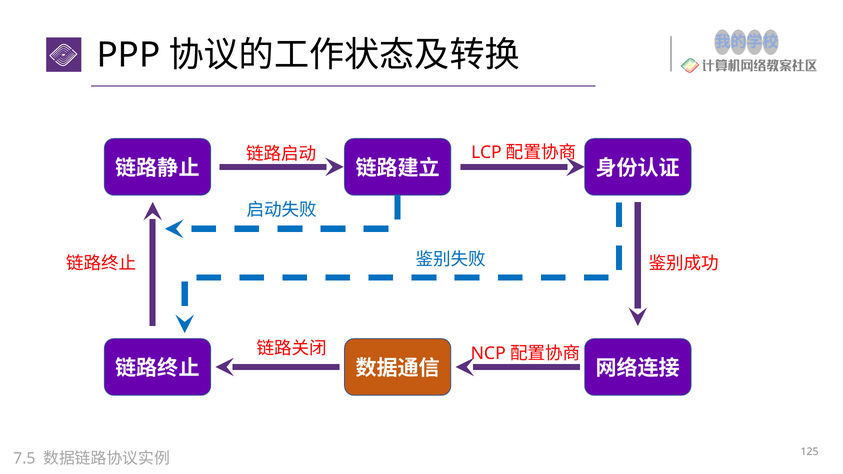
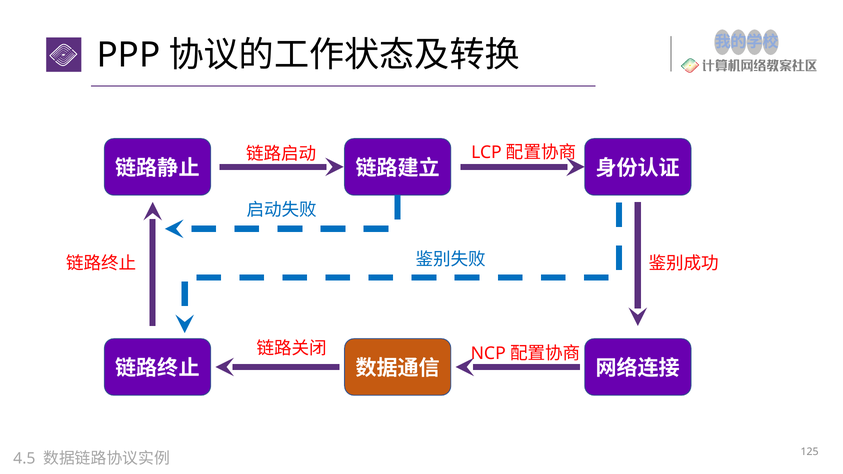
7.5: 7.5 -> 4.5
